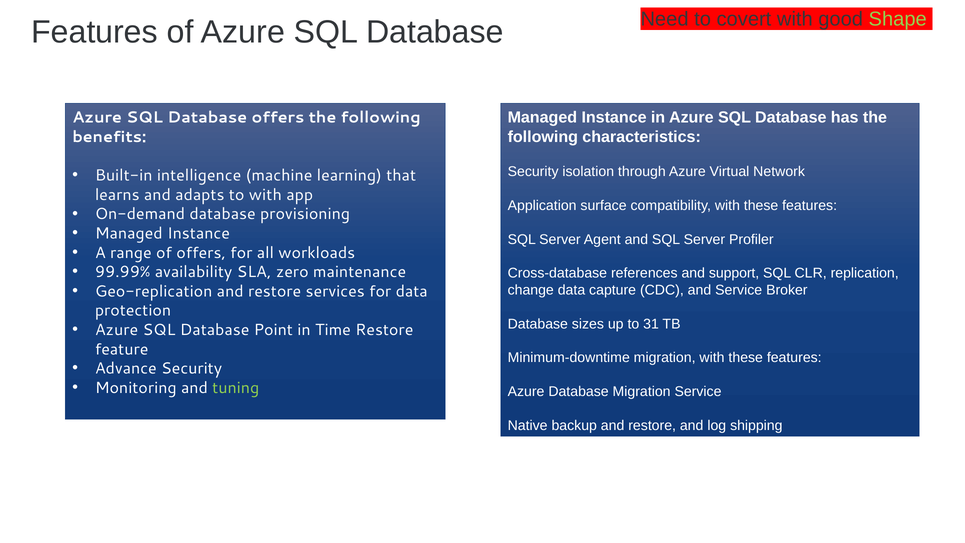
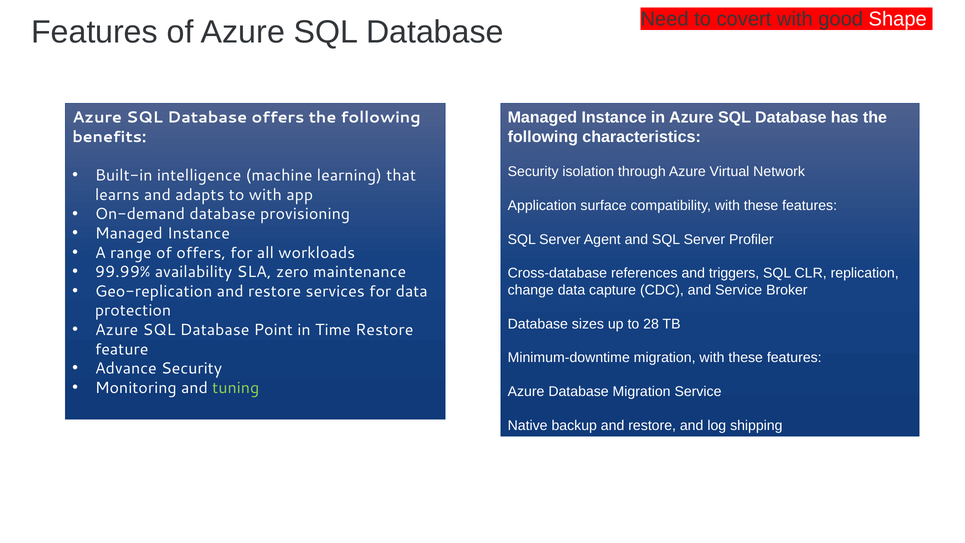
Shape colour: light green -> white
support: support -> triggers
31: 31 -> 28
